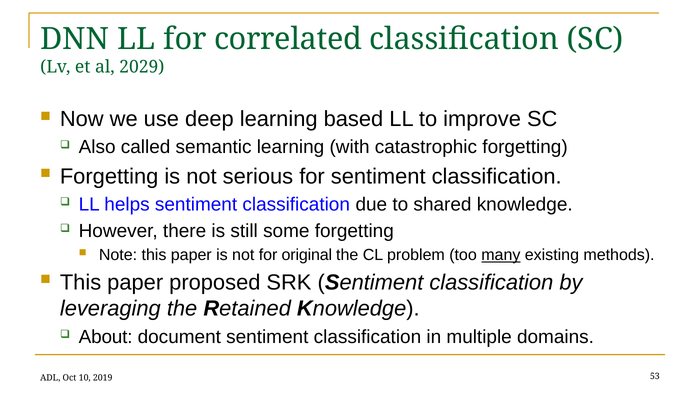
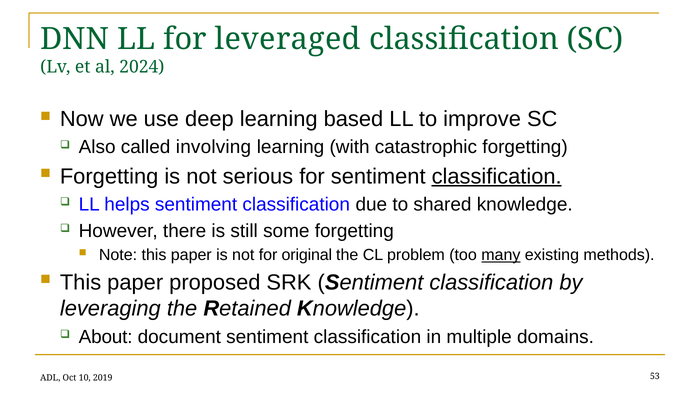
correlated: correlated -> leveraged
2029: 2029 -> 2024
semantic: semantic -> involving
classification at (497, 176) underline: none -> present
